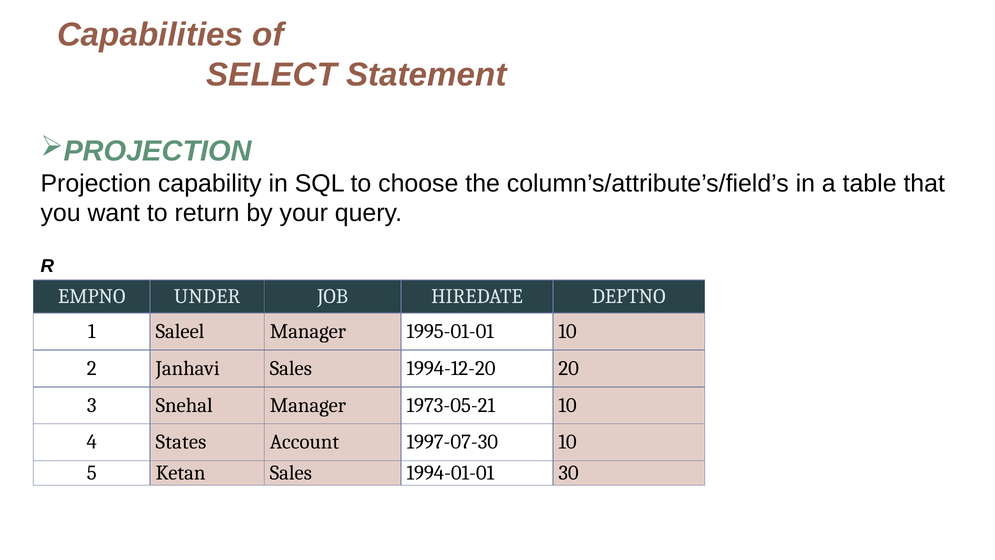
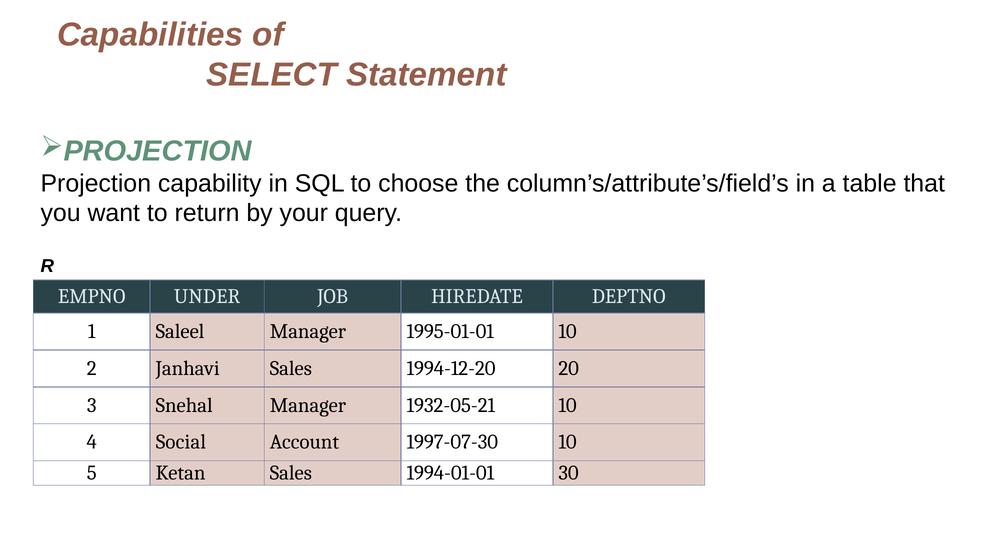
1973-05-21: 1973-05-21 -> 1932-05-21
States: States -> Social
